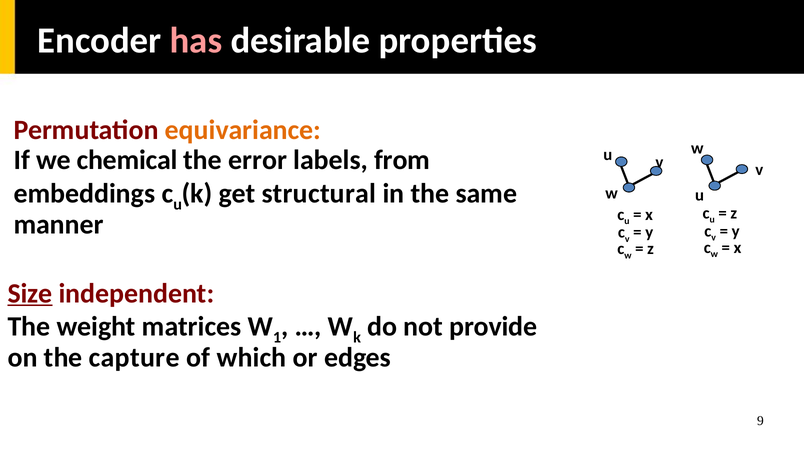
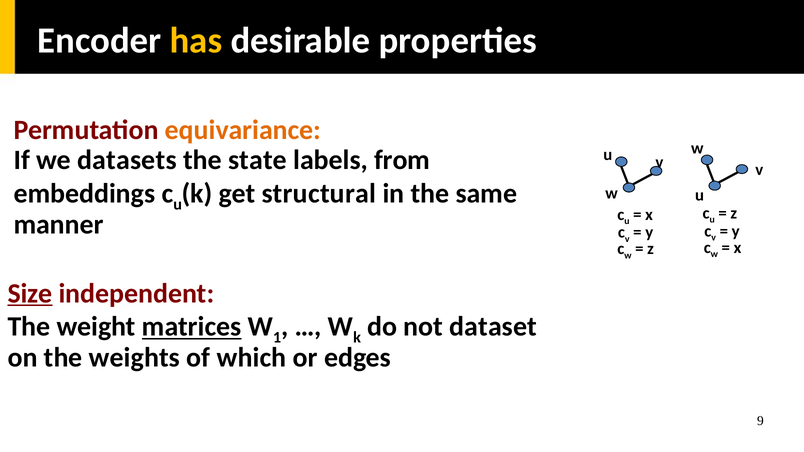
has colour: pink -> yellow
chemical: chemical -> datasets
error: error -> state
matrices underline: none -> present
provide: provide -> dataset
capture: capture -> weights
